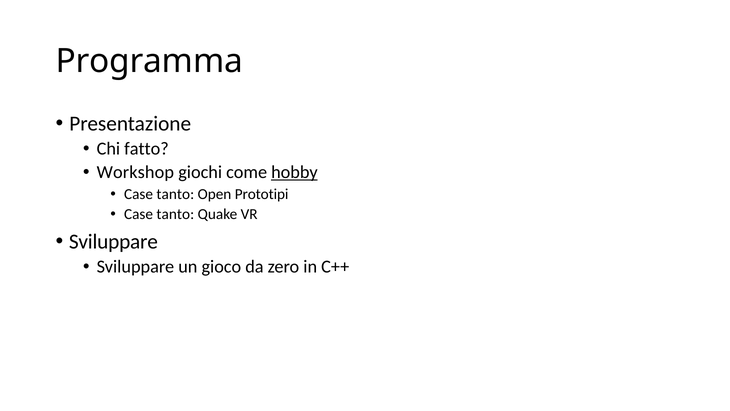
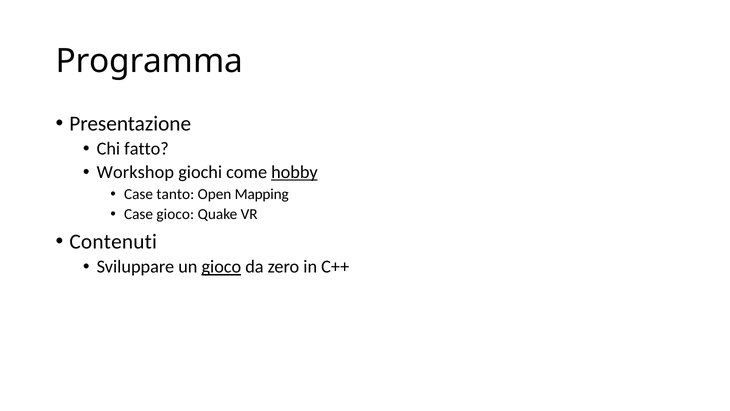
Prototipi: Prototipi -> Mapping
tanto at (175, 214): tanto -> gioco
Sviluppare at (113, 241): Sviluppare -> Contenuti
gioco at (221, 267) underline: none -> present
